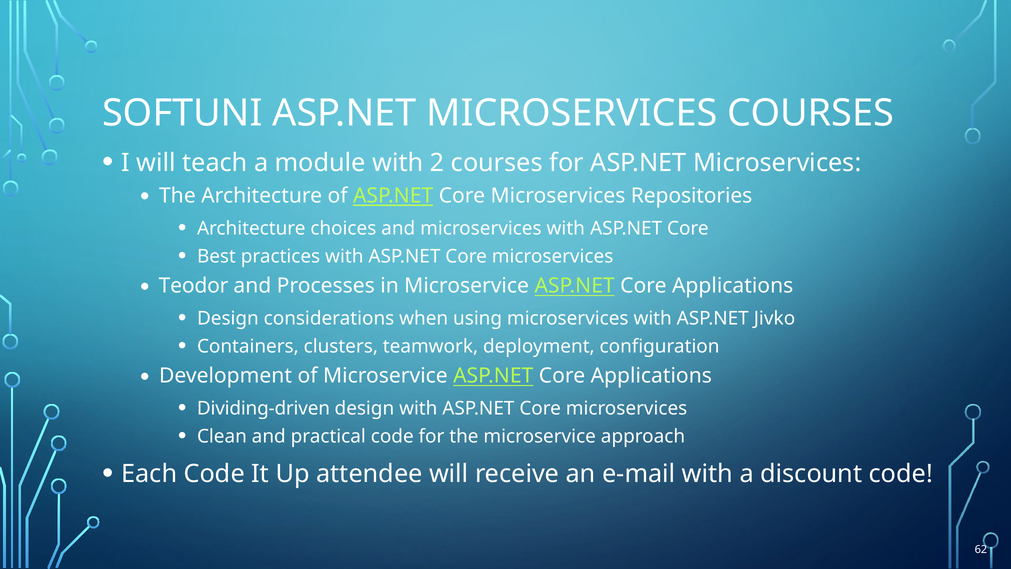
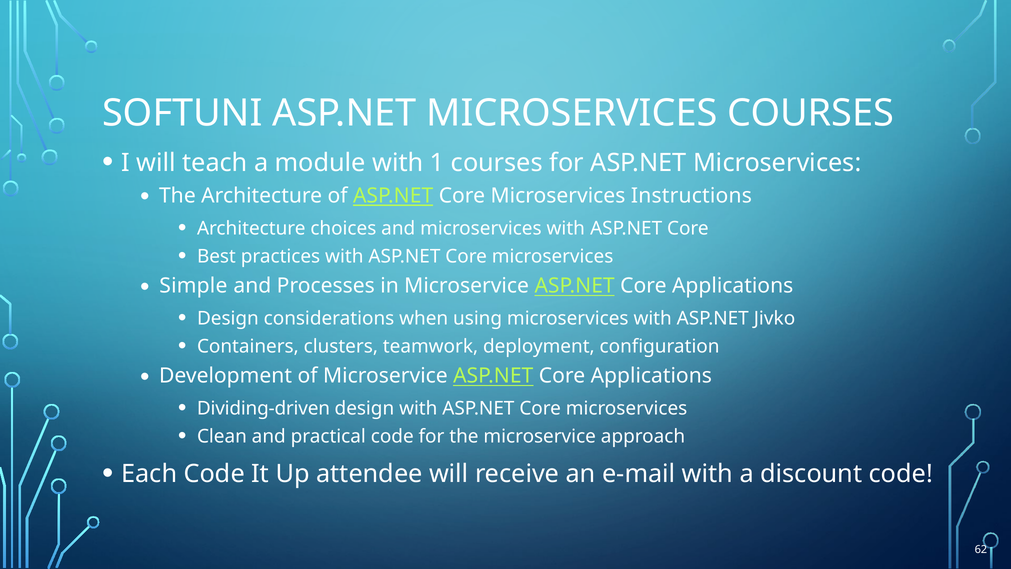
2: 2 -> 1
Repositories: Repositories -> Instructions
Teodor: Teodor -> Simple
